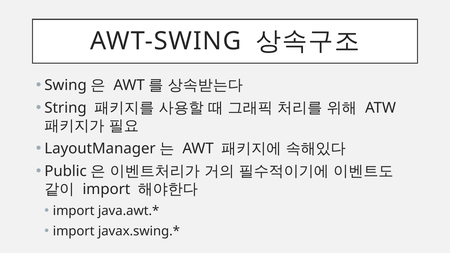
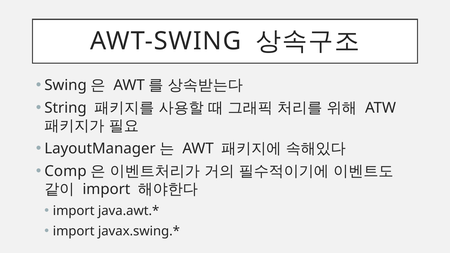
Public: Public -> Comp
